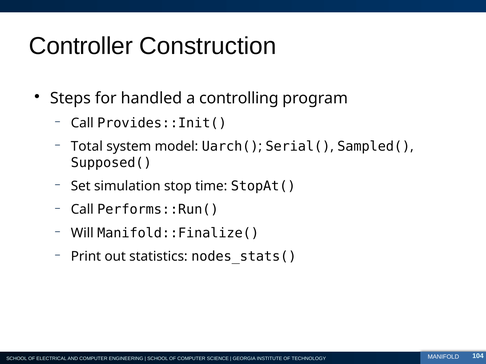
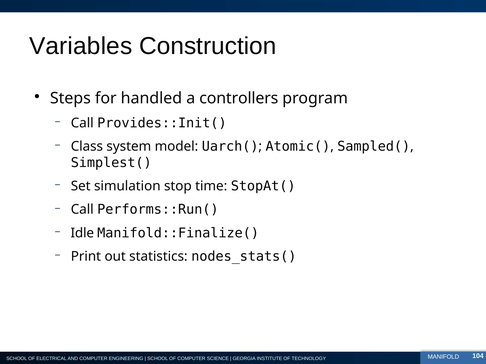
Controller: Controller -> Variables
controlling: controlling -> controllers
Total: Total -> Class
Serial(: Serial( -> Atomic(
Supposed(: Supposed( -> Simplest(
Will: Will -> Idle
